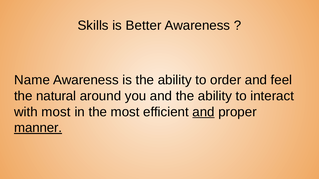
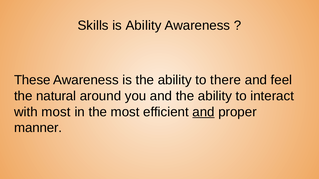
is Better: Better -> Ability
Name: Name -> These
order: order -> there
manner underline: present -> none
